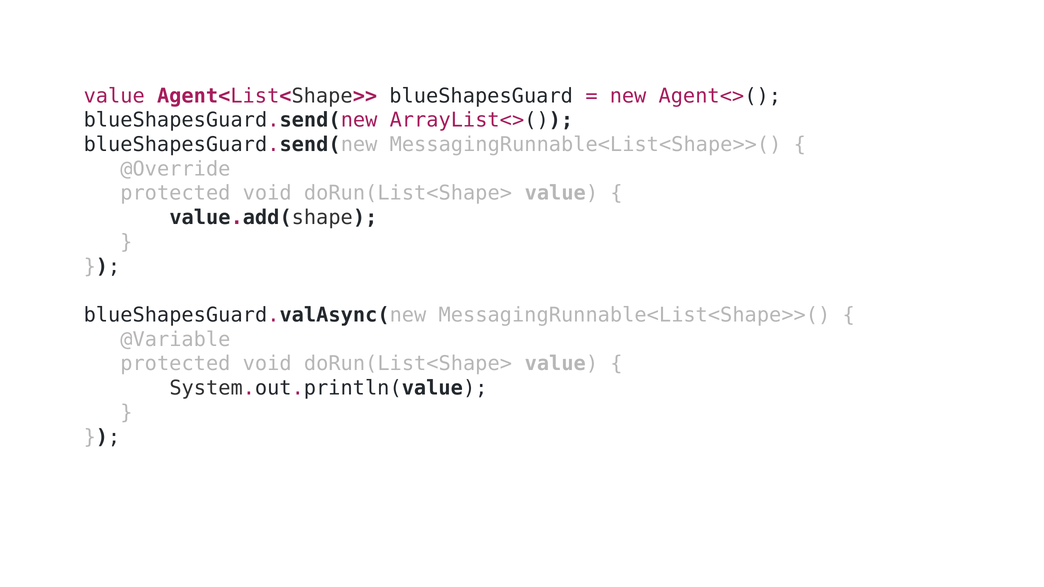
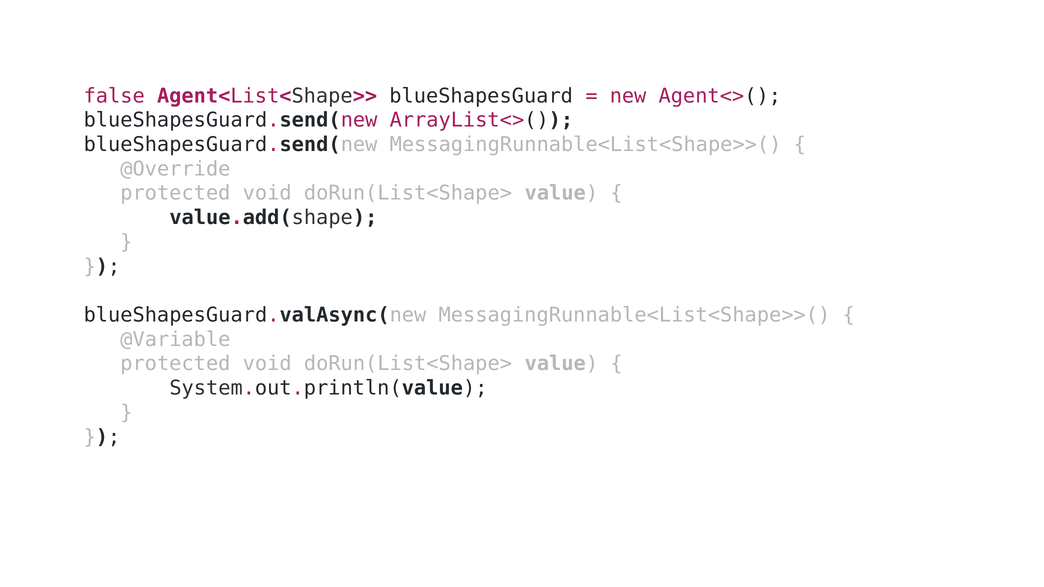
value at (114, 96): value -> false
